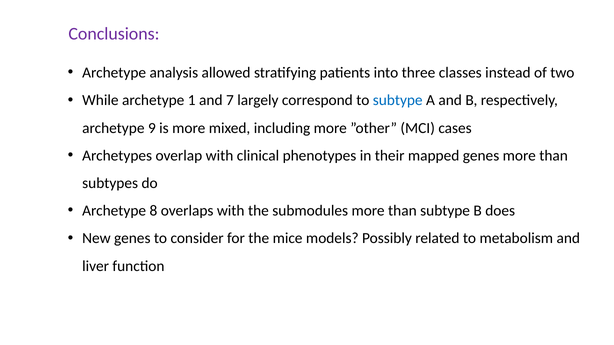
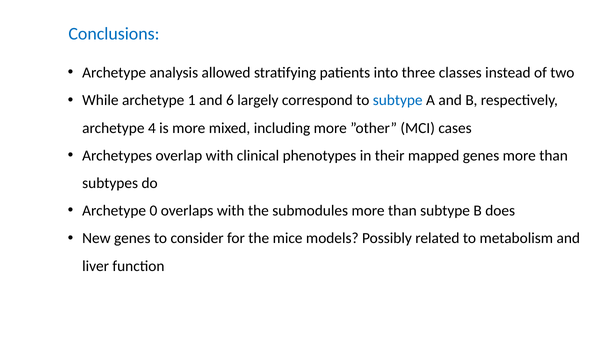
Conclusions colour: purple -> blue
7: 7 -> 6
9: 9 -> 4
8: 8 -> 0
